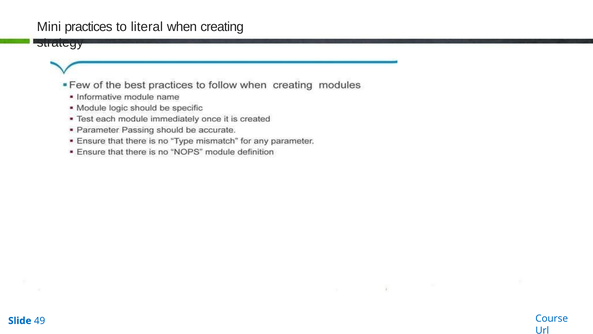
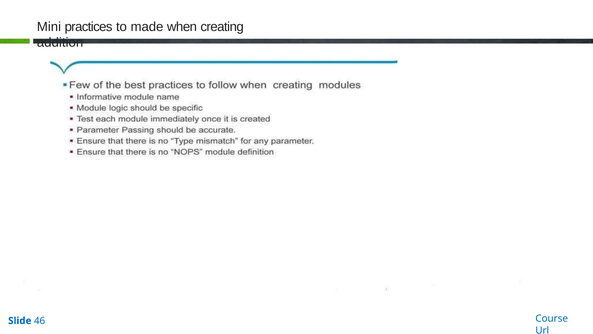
literal: literal -> made
strategy: strategy -> addition
49: 49 -> 46
